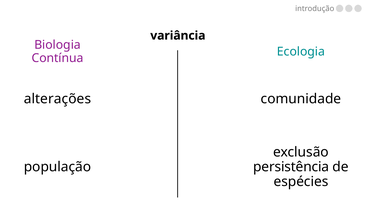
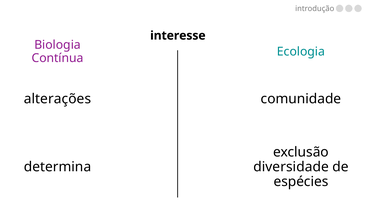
variância: variância -> interesse
população: população -> determina
persistência: persistência -> diversidade
